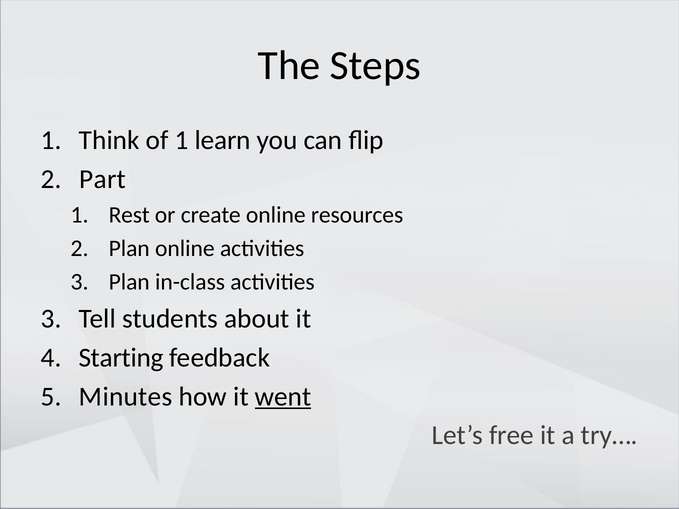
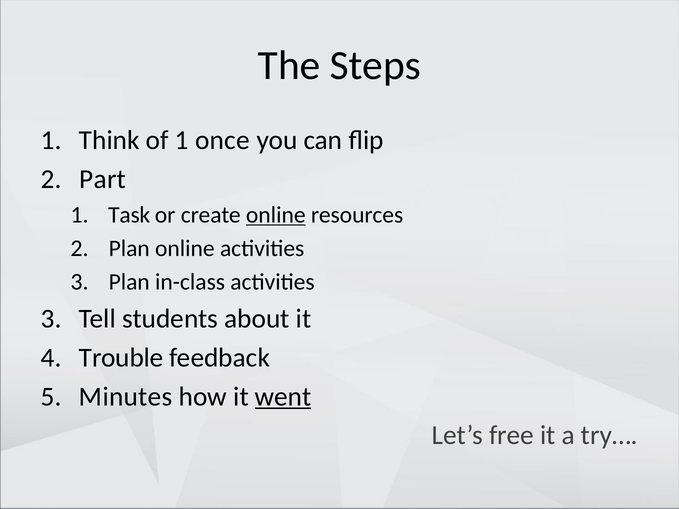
learn: learn -> once
Rest: Rest -> Task
online at (276, 215) underline: none -> present
Starting: Starting -> Trouble
